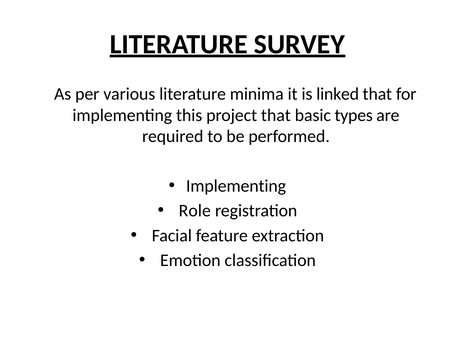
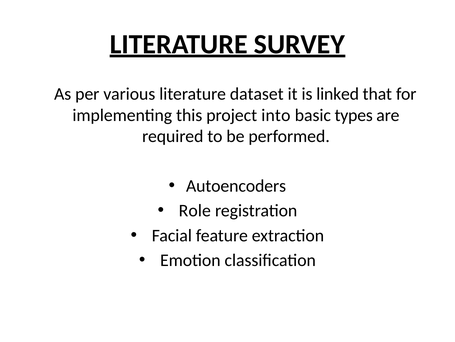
minima: minima -> dataset
project that: that -> into
Implementing at (236, 186): Implementing -> Autoencoders
